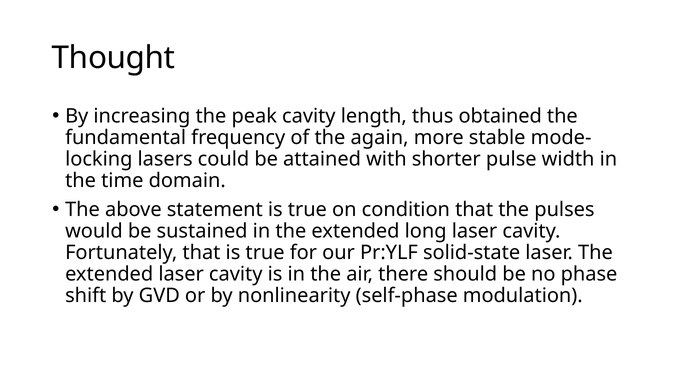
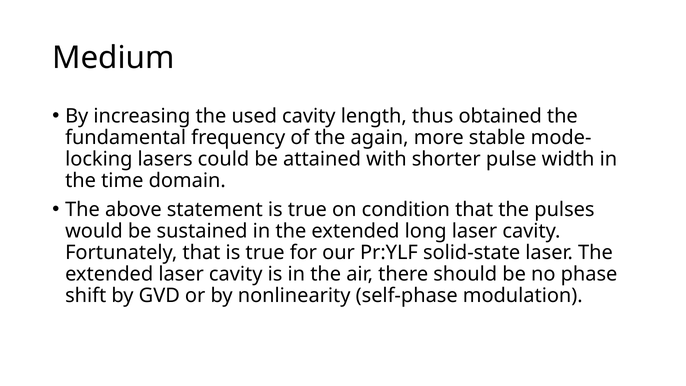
Thought: Thought -> Medium
peak: peak -> used
